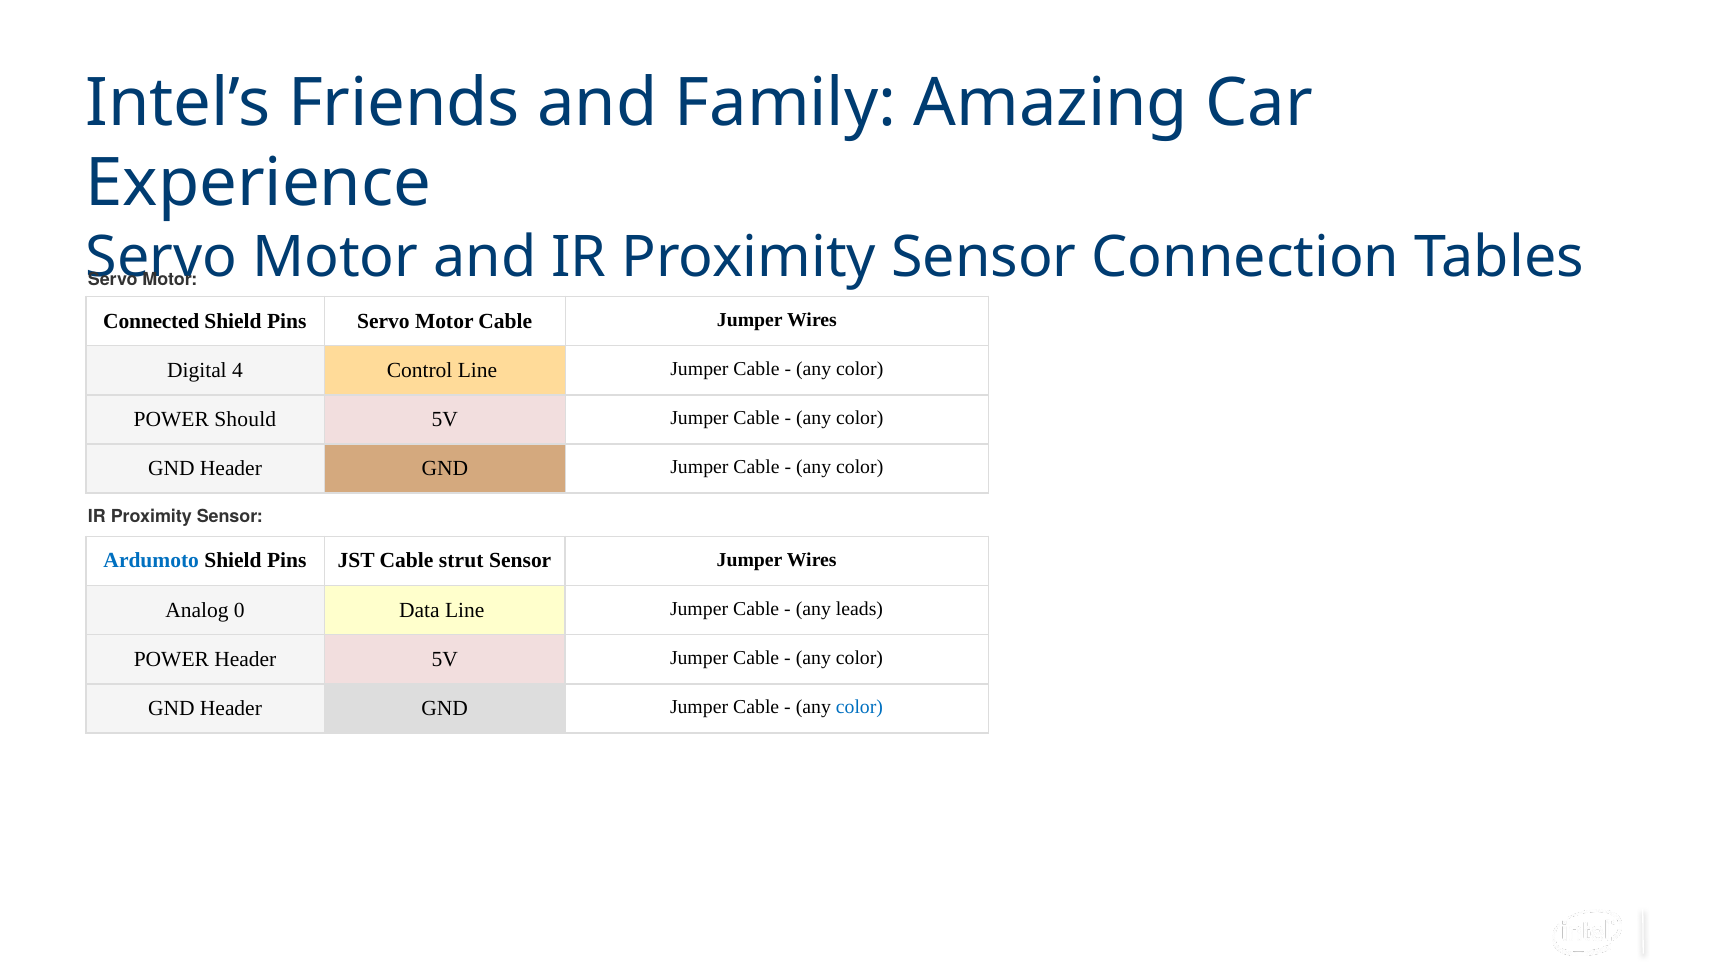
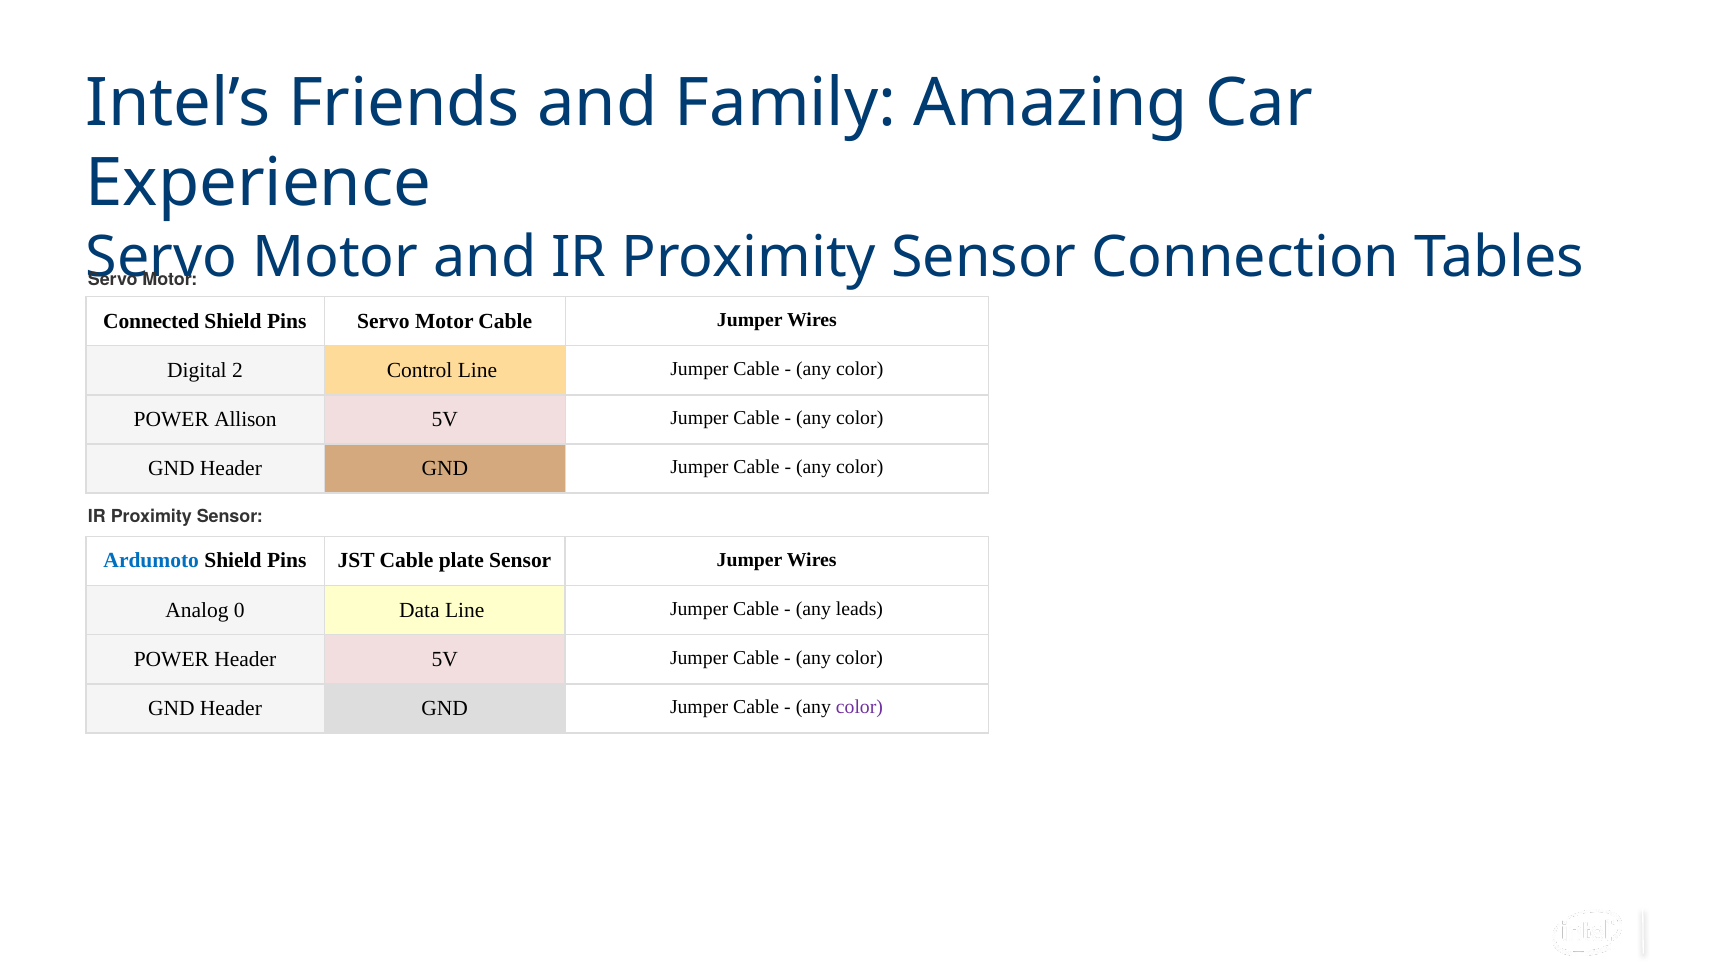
4: 4 -> 2
Should: Should -> Allison
strut: strut -> plate
color at (859, 707) colour: blue -> purple
